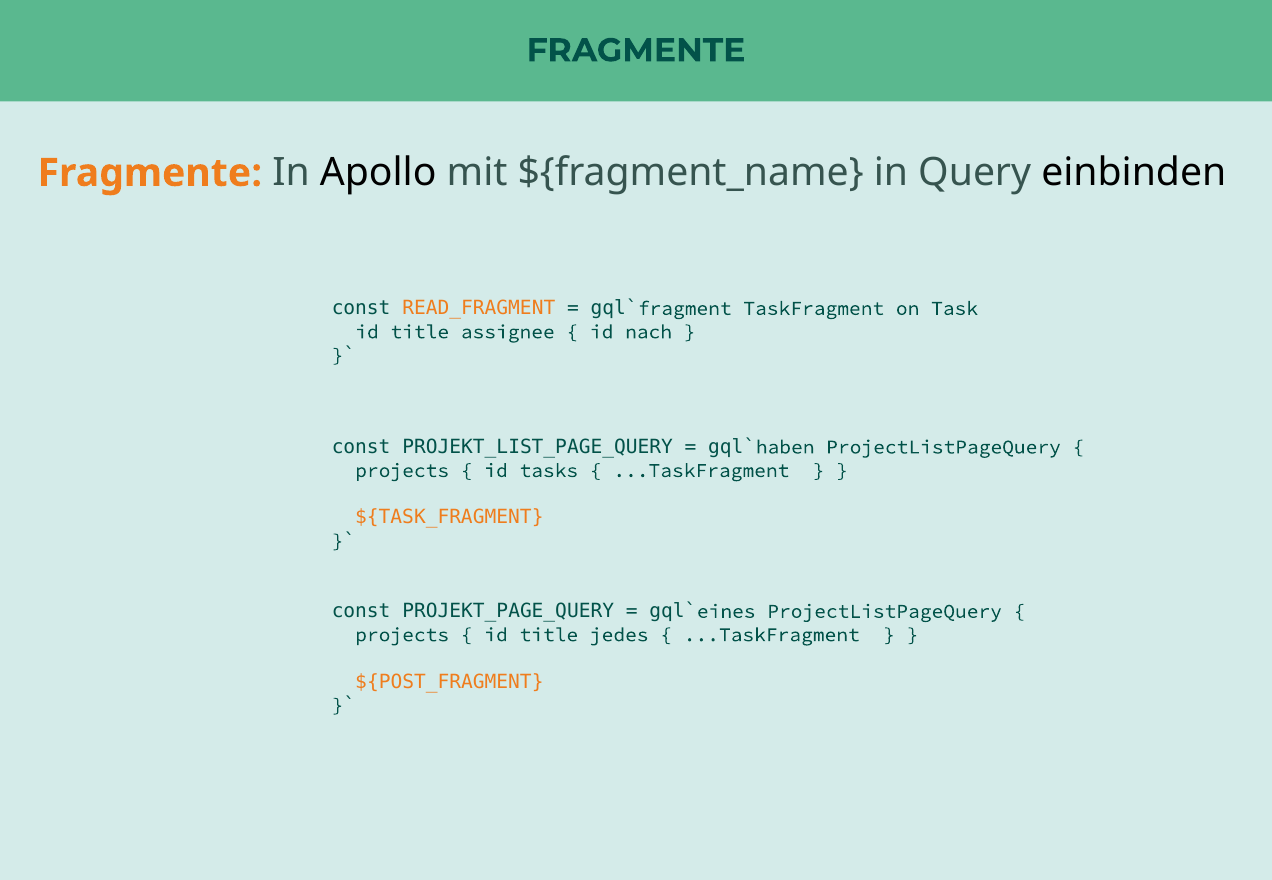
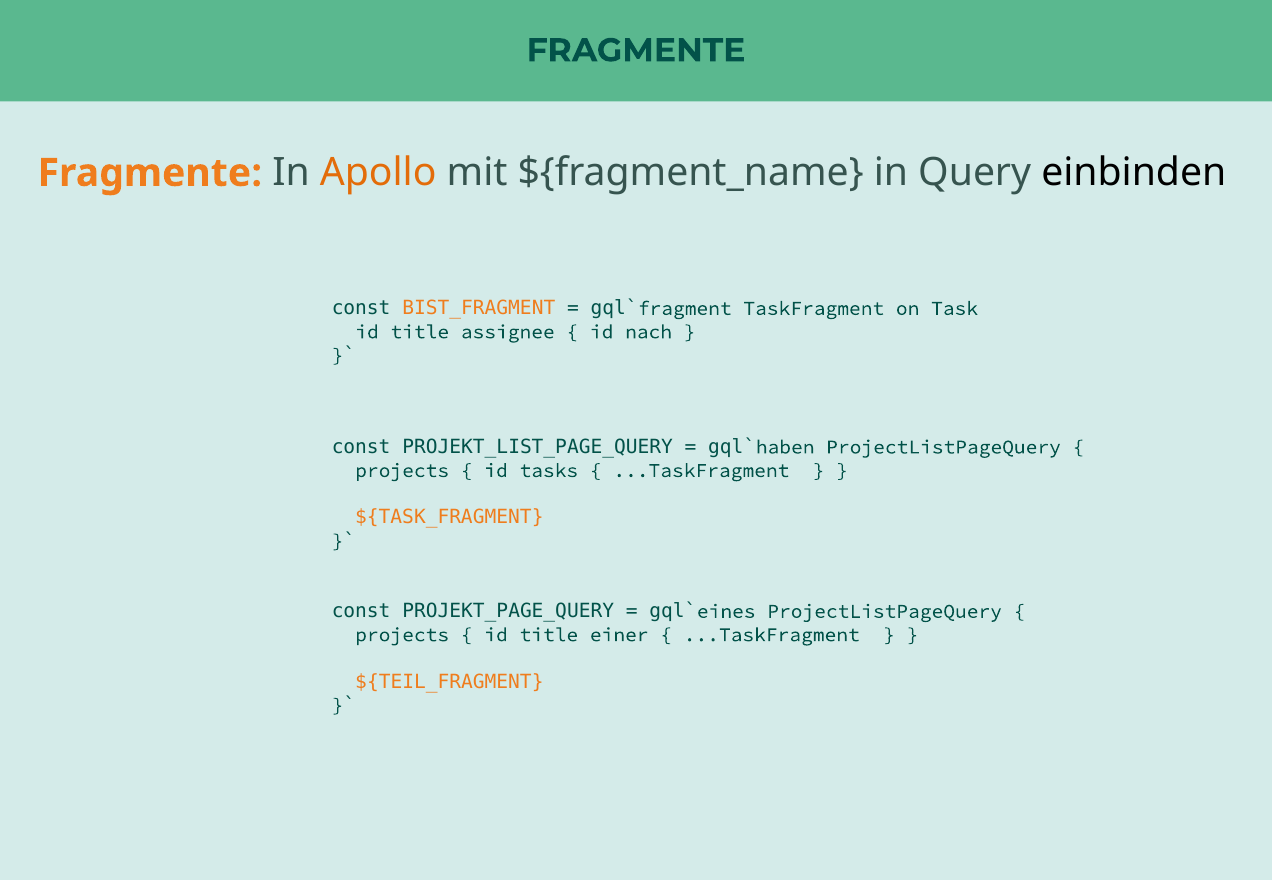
Apollo colour: black -> orange
READ_FRAGMENT: READ_FRAGMENT -> BIST_FRAGMENT
jedes: jedes -> einer
${POST_FRAGMENT: ${POST_FRAGMENT -> ${TEIL_FRAGMENT
